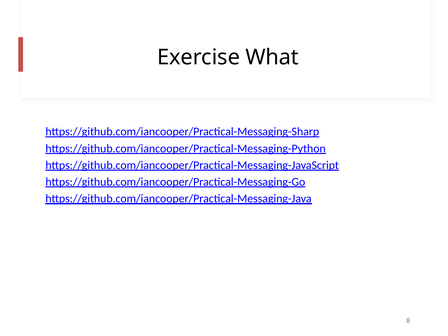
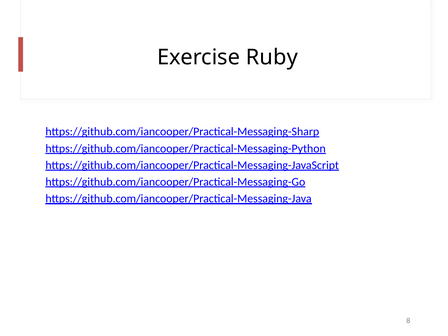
What: What -> Ruby
